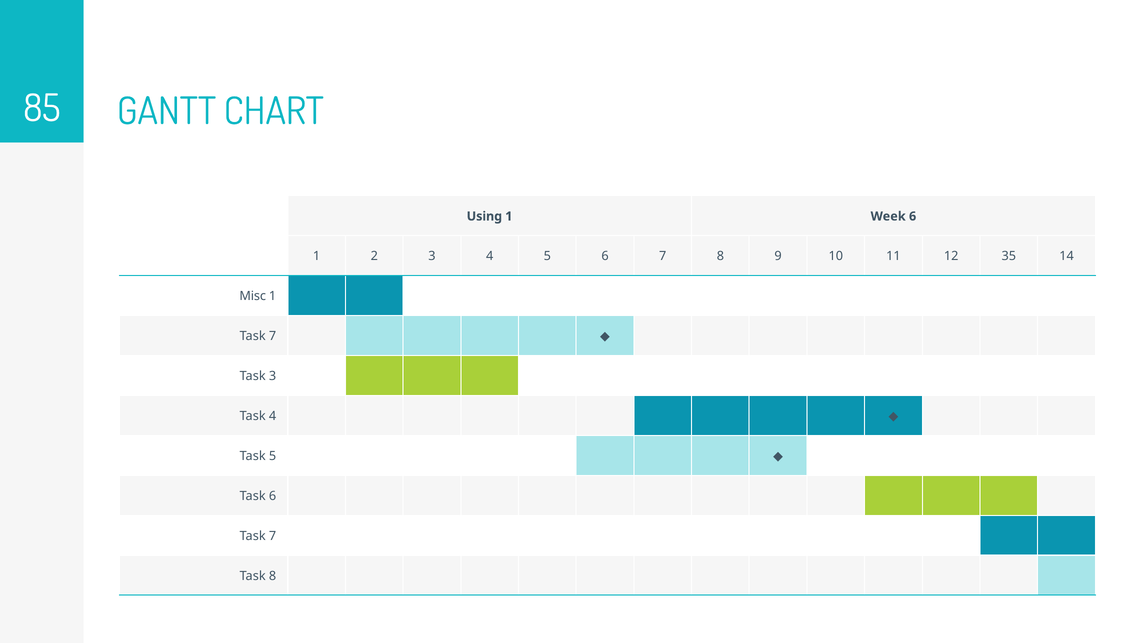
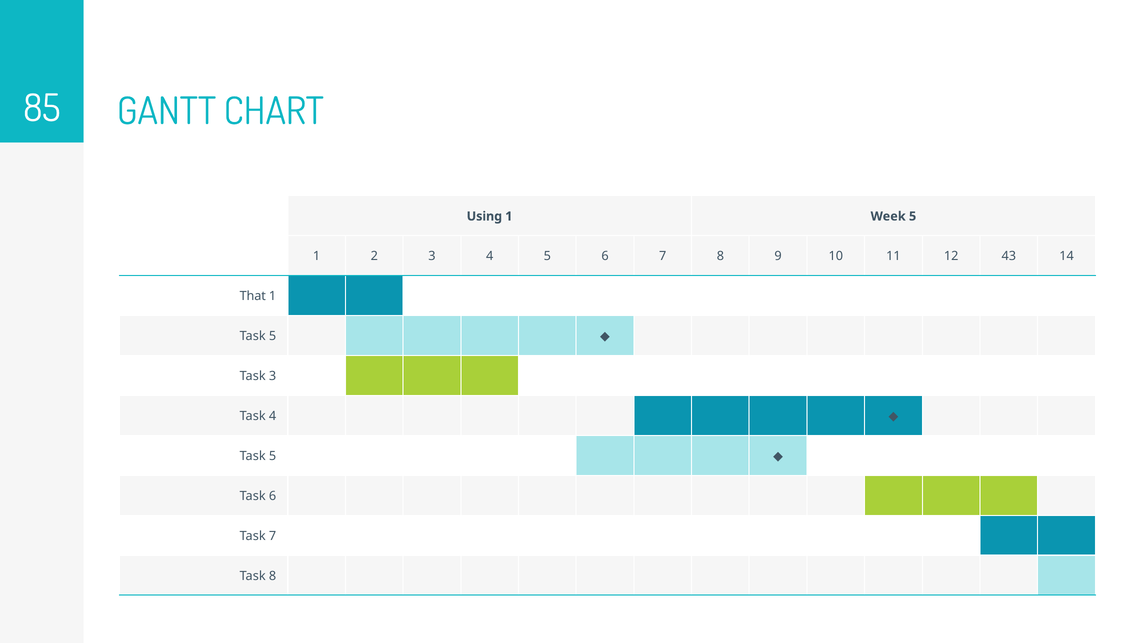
Week 6: 6 -> 5
35: 35 -> 43
Misc: Misc -> That
7 at (273, 336): 7 -> 5
